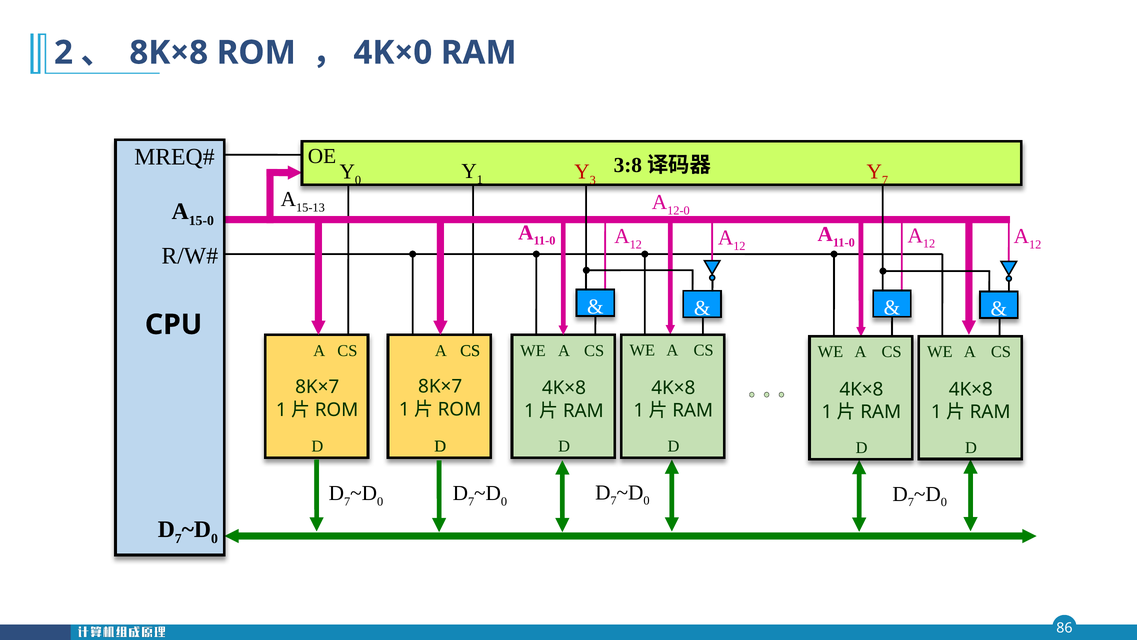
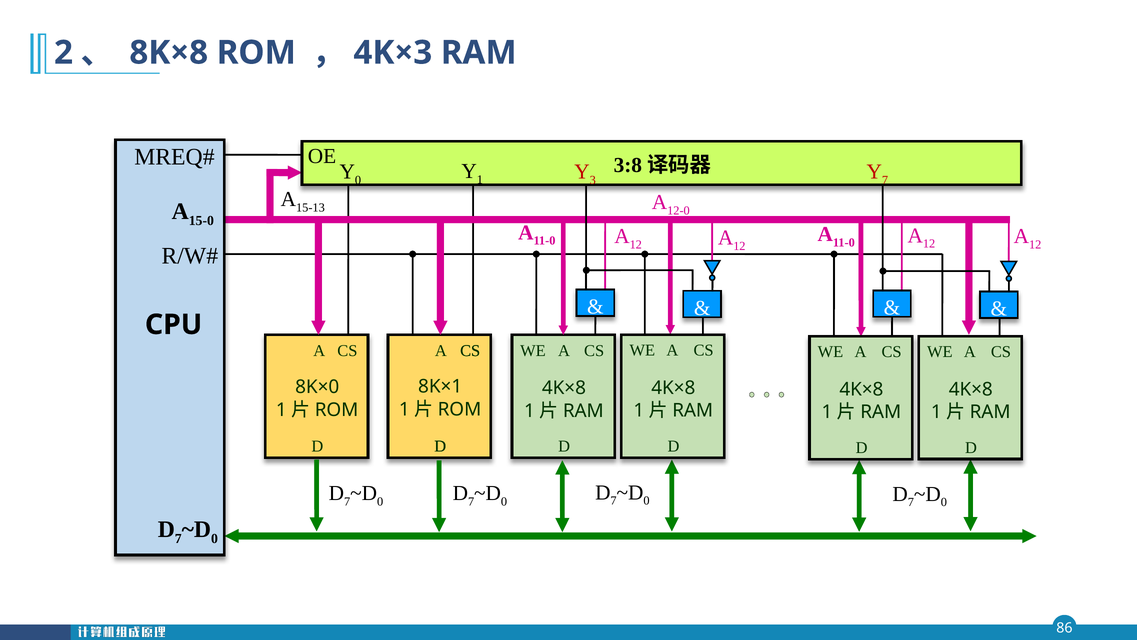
4K×0: 4K×0 -> 4K×3
8K×7 at (440, 386): 8K×7 -> 8K×1
8K×7 at (317, 387): 8K×7 -> 8K×0
